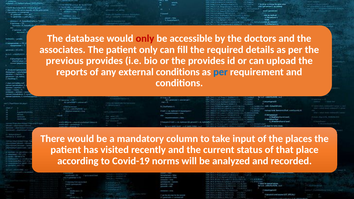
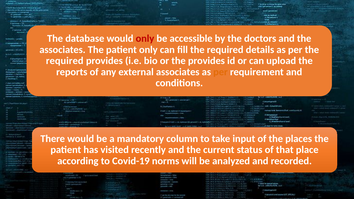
previous at (65, 61): previous -> required
external conditions: conditions -> associates
per at (221, 72) colour: blue -> orange
